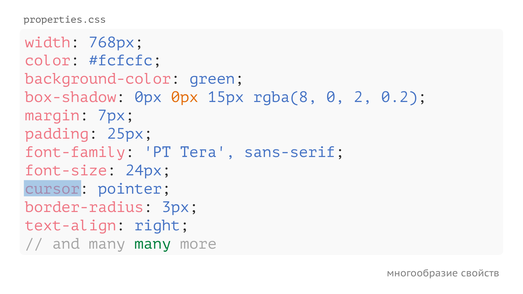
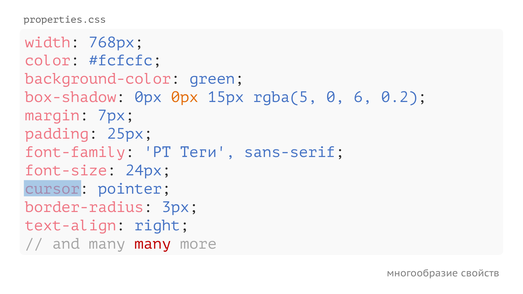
rgba(8: rgba(8 -> rgba(5
2: 2 -> 6
Тега: Тега -> Теги
many at (153, 244) colour: green -> red
